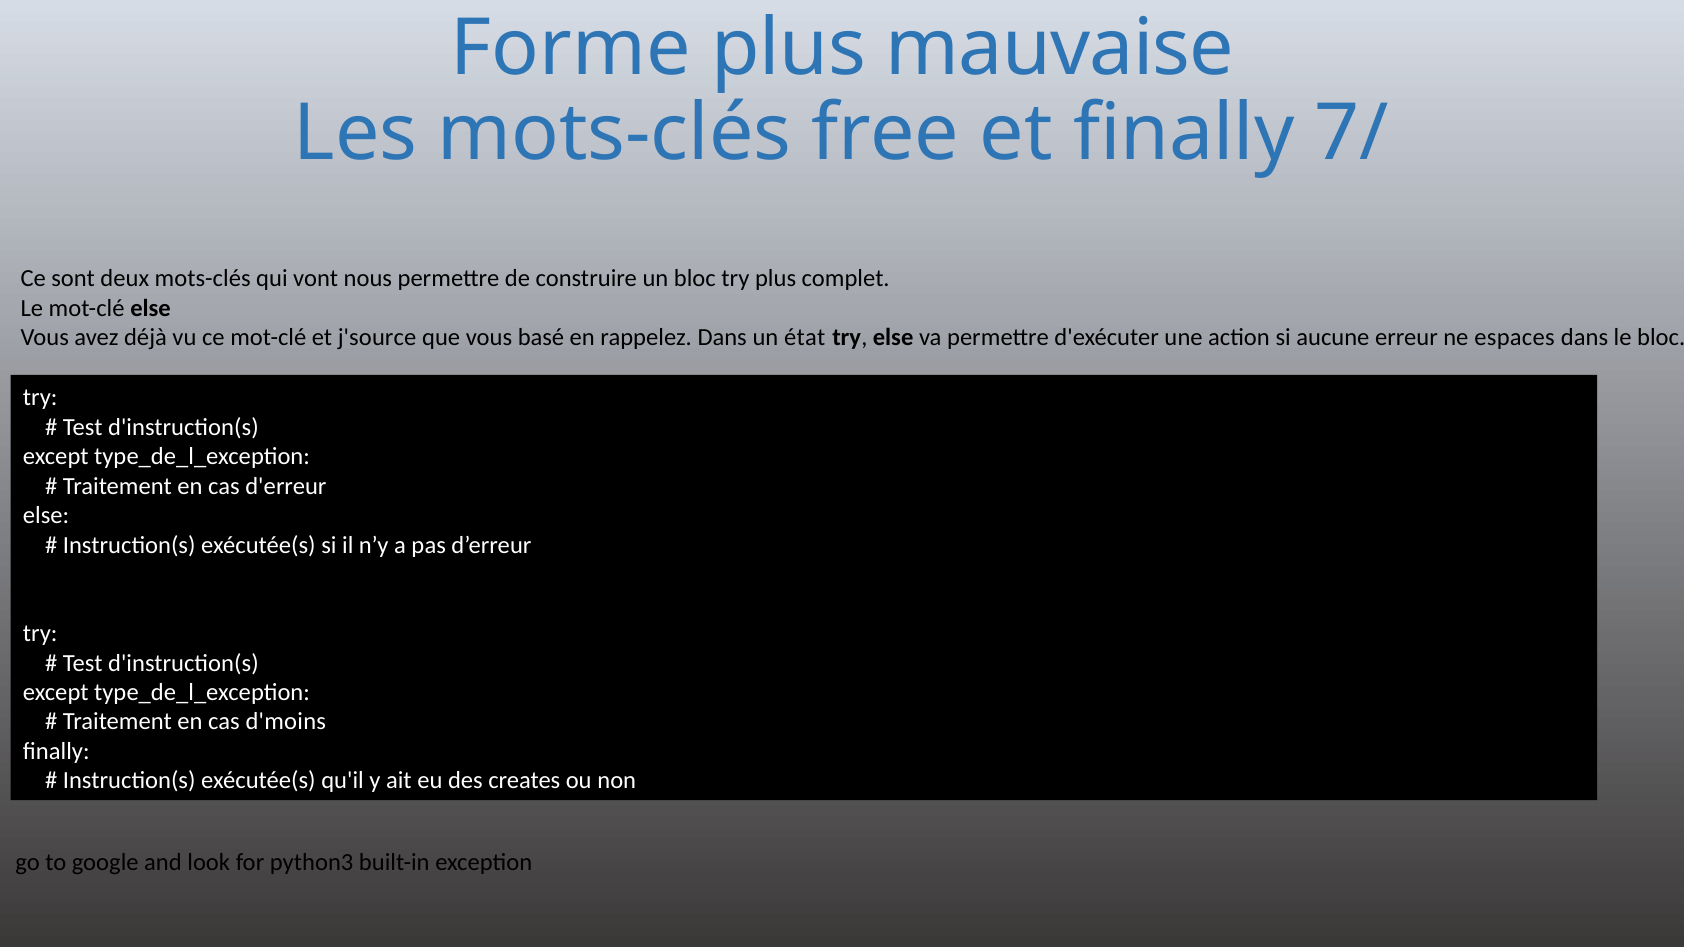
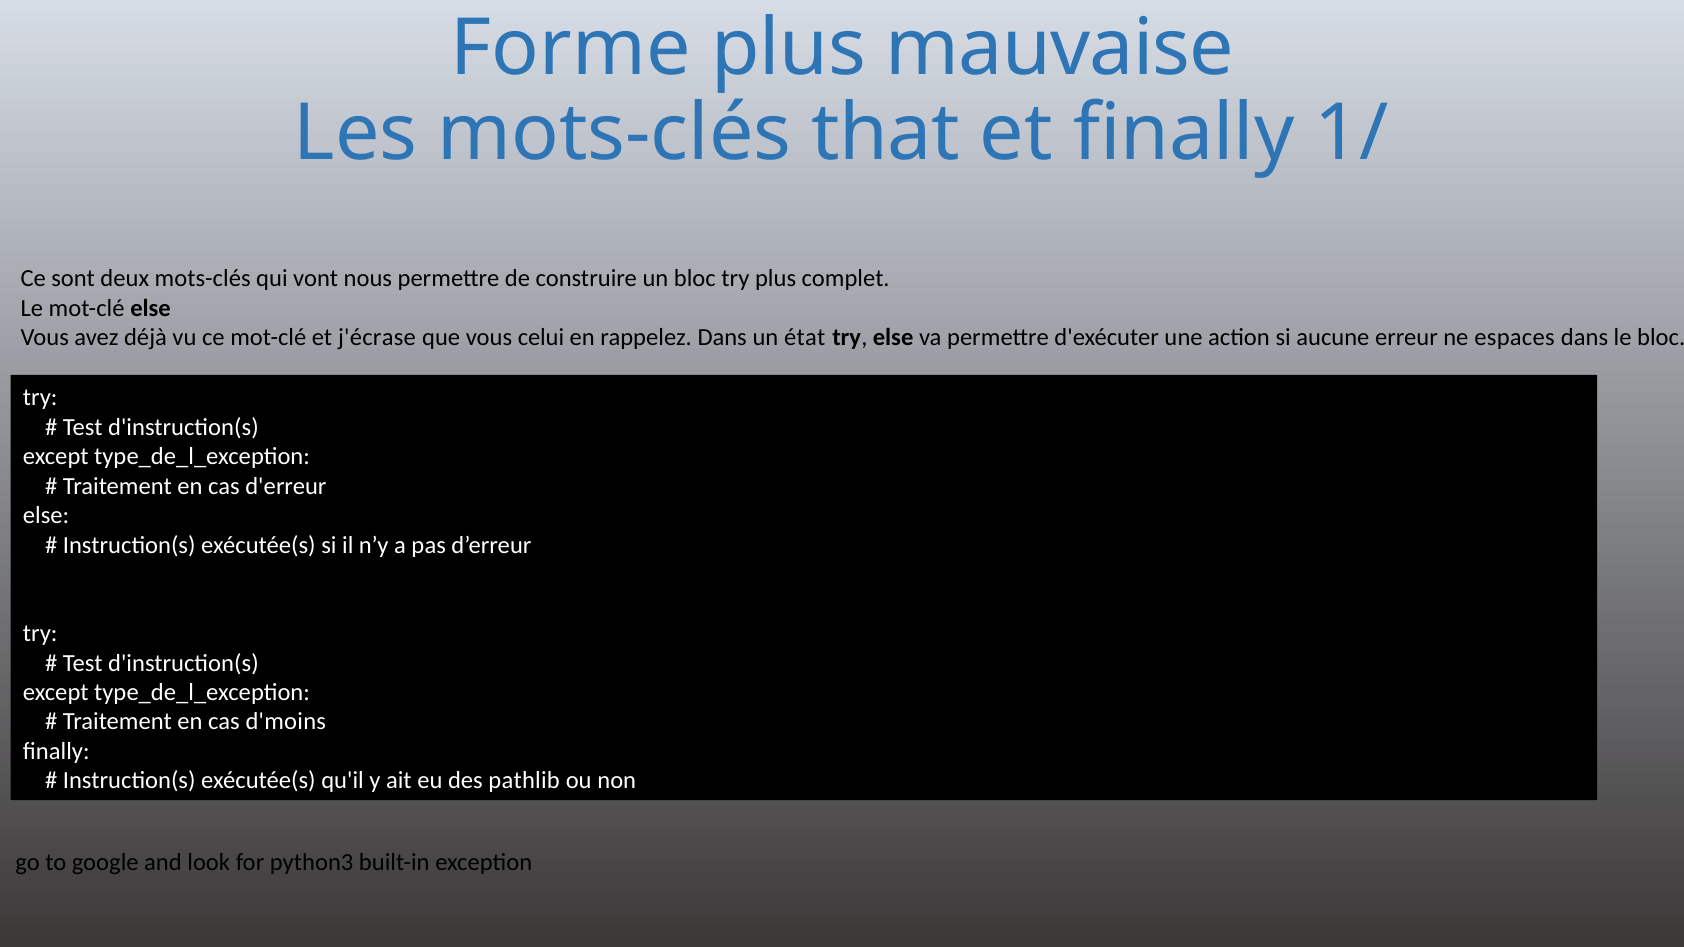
free: free -> that
7/: 7/ -> 1/
j'source: j'source -> j'écrase
basé: basé -> celui
creates: creates -> pathlib
